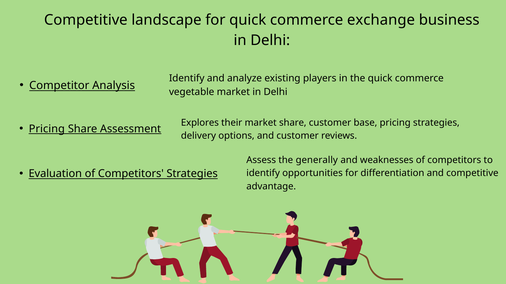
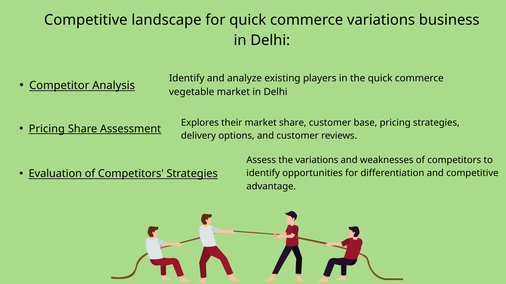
commerce exchange: exchange -> variations
the generally: generally -> variations
